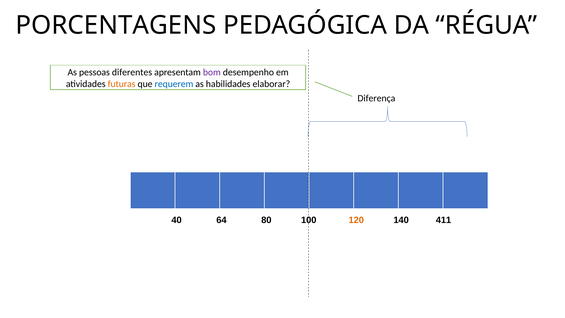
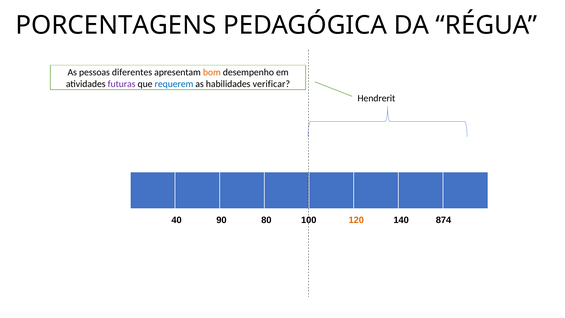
bom colour: purple -> orange
futuras colour: orange -> purple
elaborar: elaborar -> verificar
Diferença: Diferença -> Hendrerit
64: 64 -> 90
411: 411 -> 874
